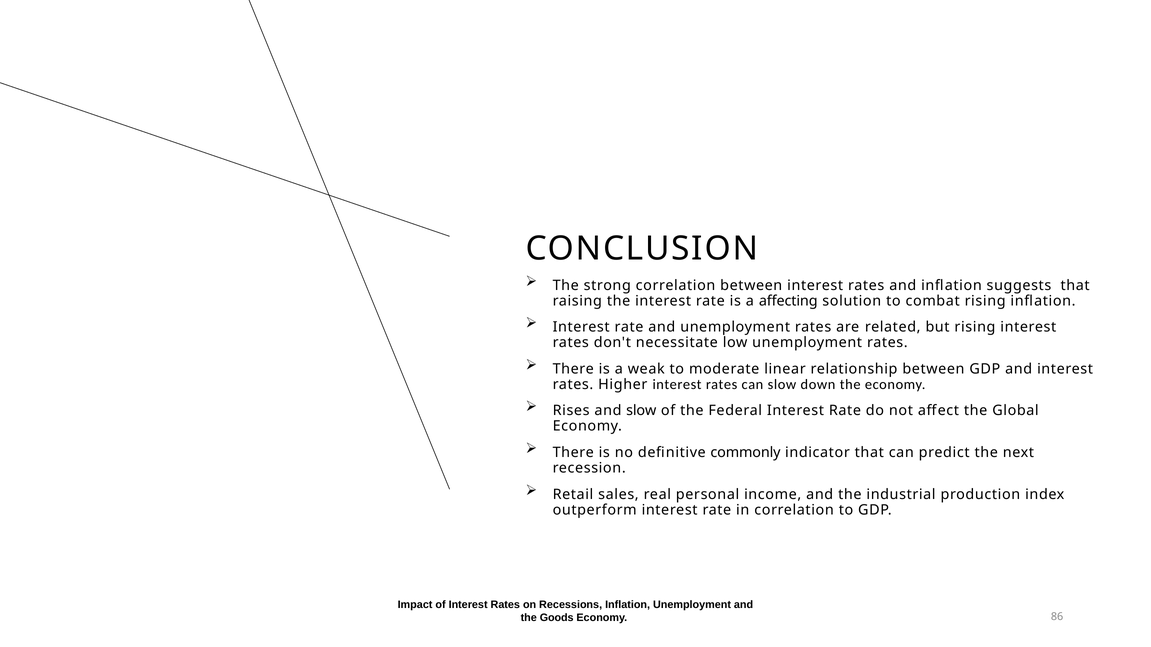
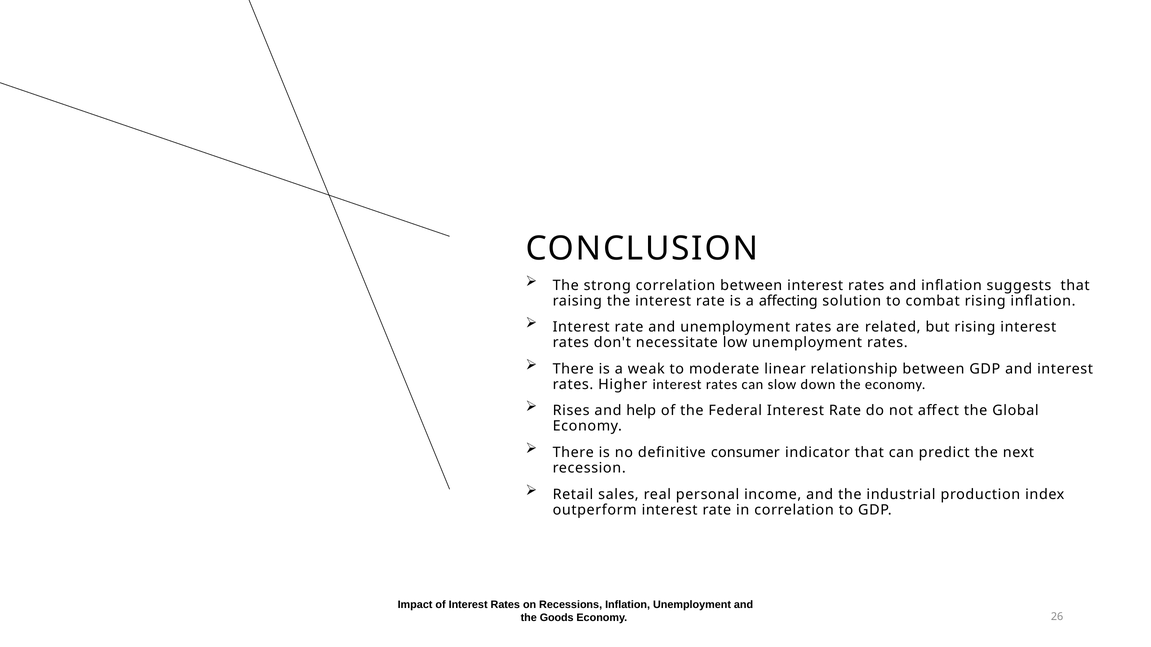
and slow: slow -> help
commonly: commonly -> consumer
86: 86 -> 26
